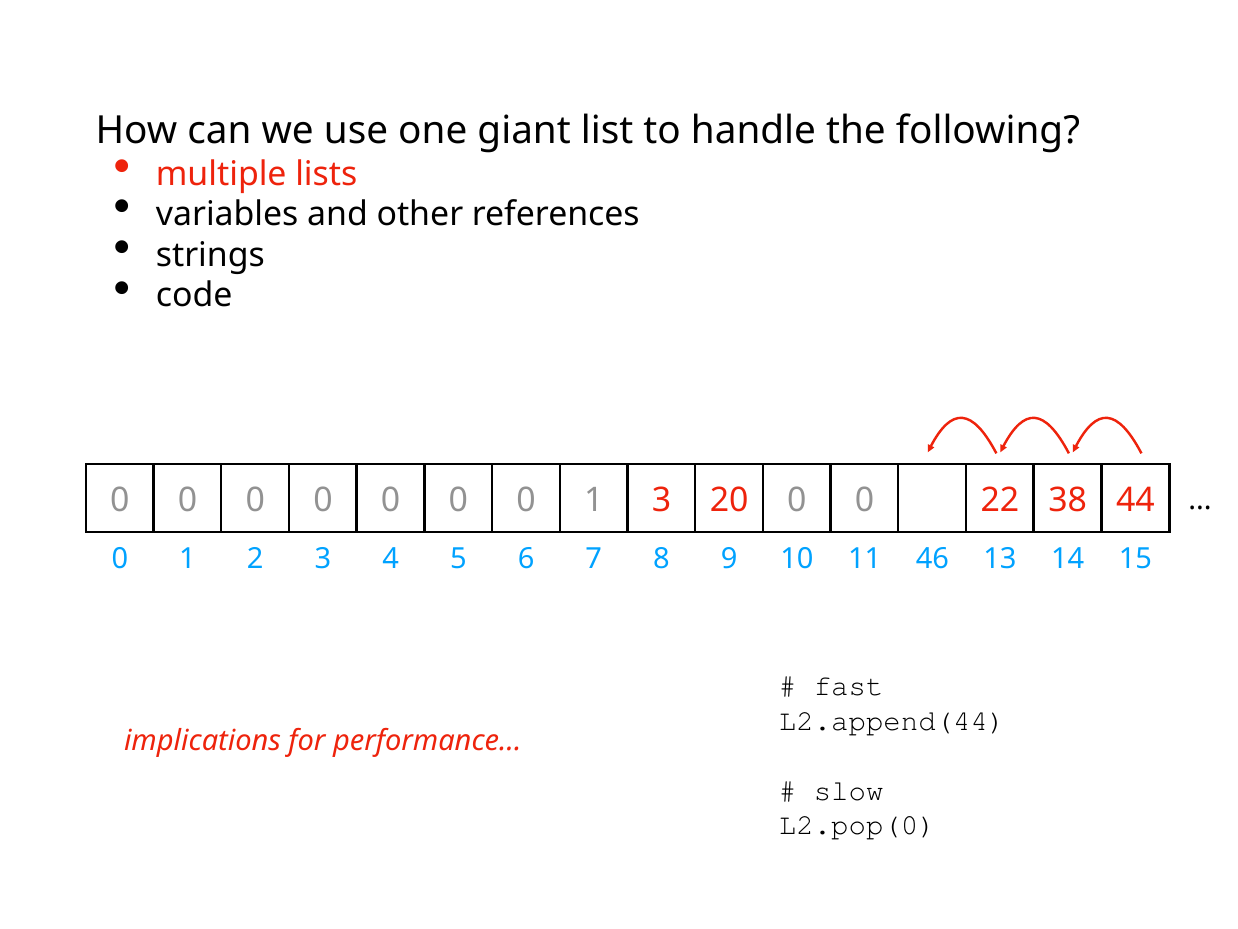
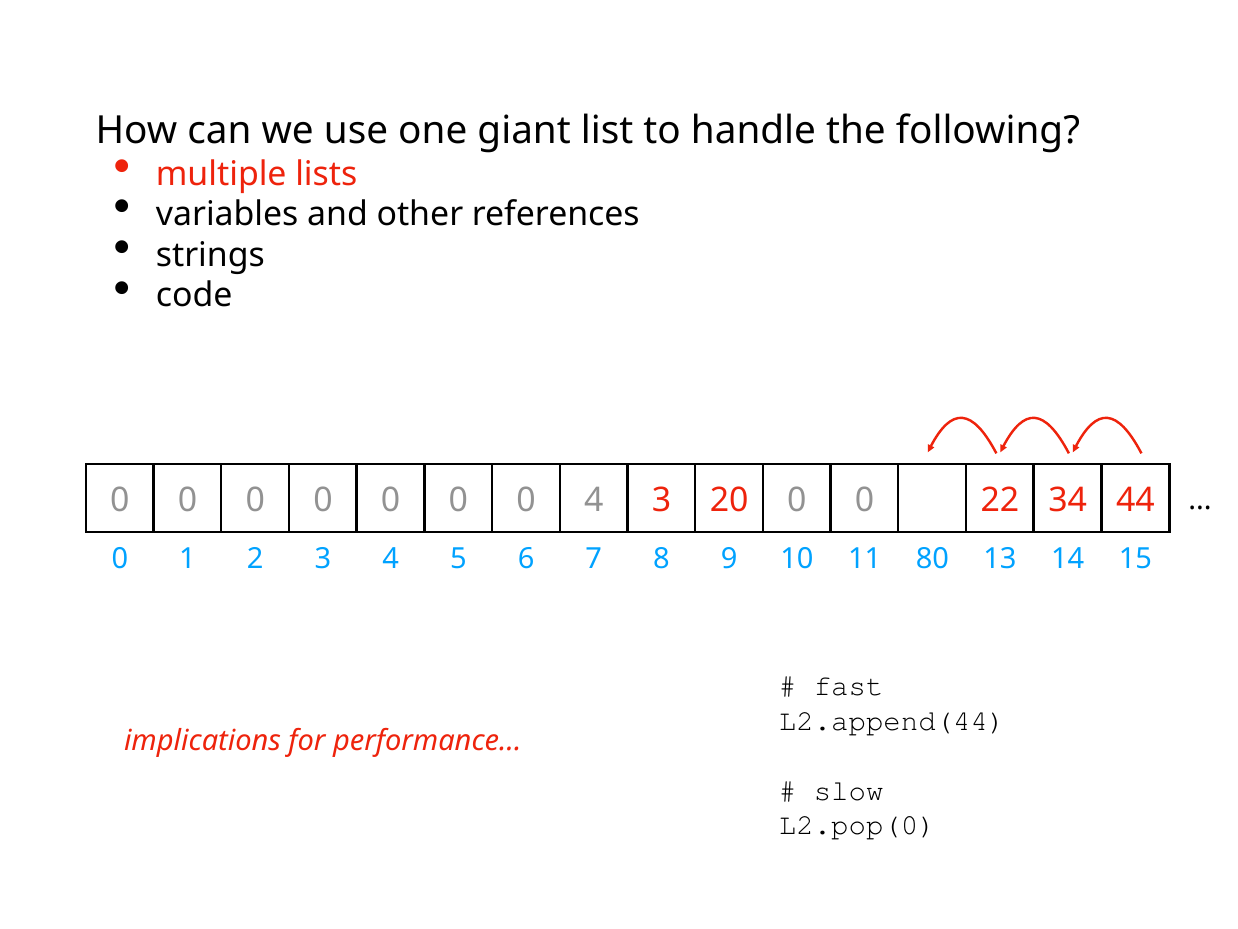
0 1: 1 -> 4
38: 38 -> 34
46: 46 -> 80
